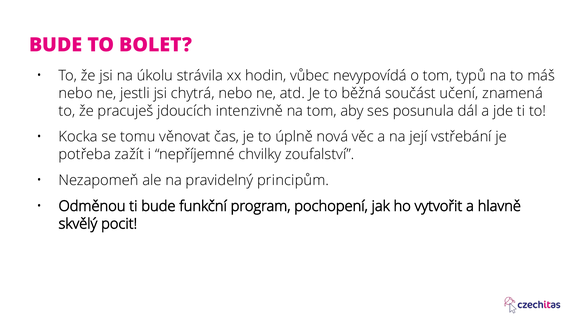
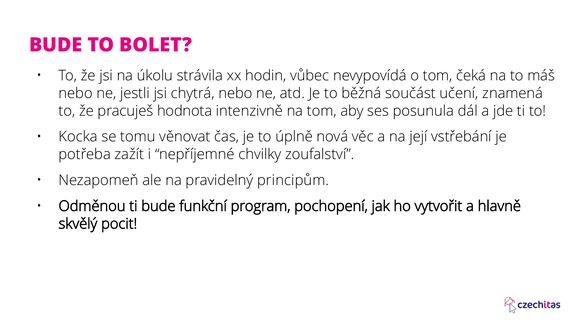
typů: typů -> čeká
jdoucích: jdoucích -> hodnota
